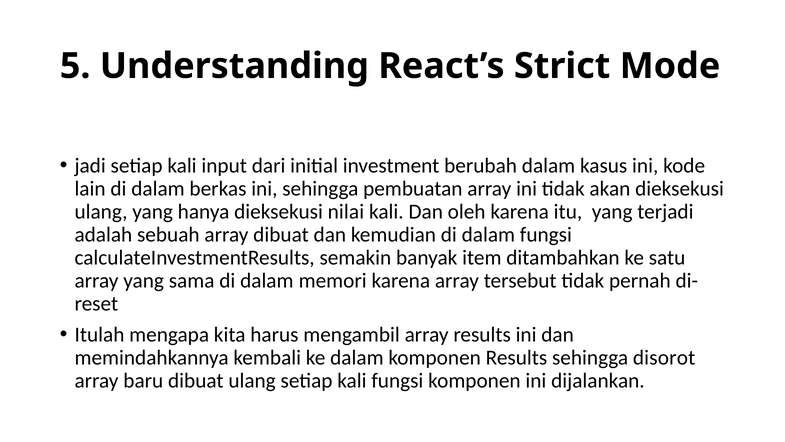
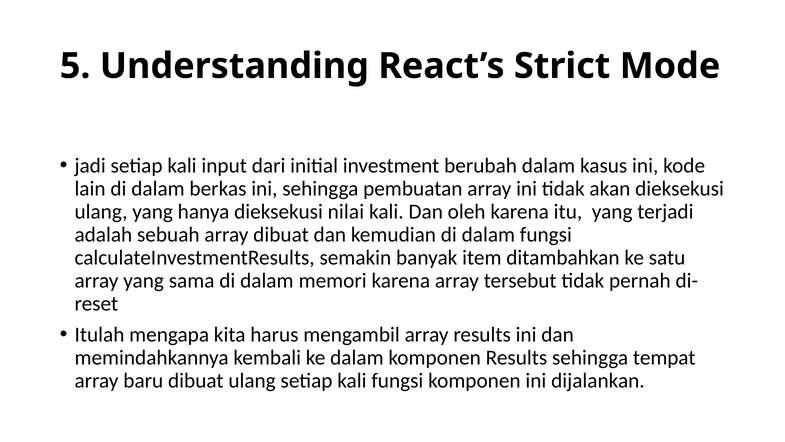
disorot: disorot -> tempat
